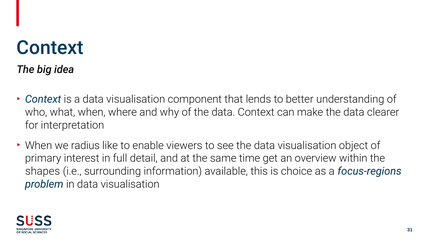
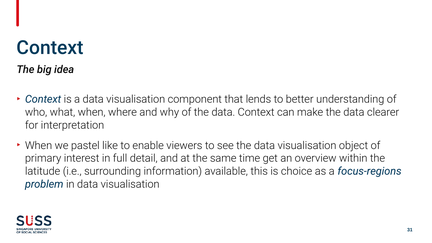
radius: radius -> pastel
shapes: shapes -> latitude
